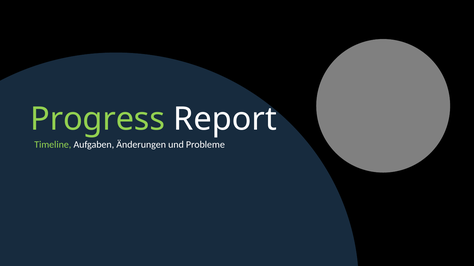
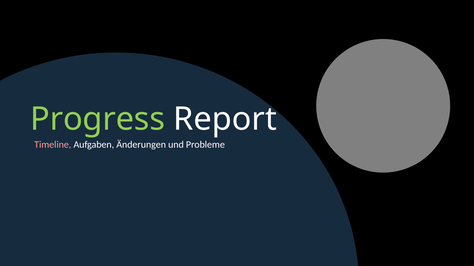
Timeline colour: light green -> pink
